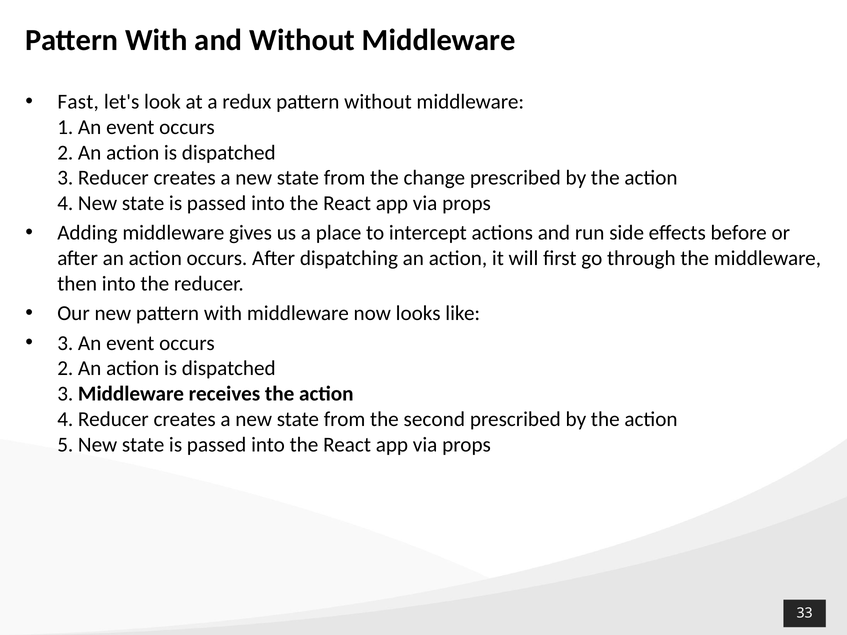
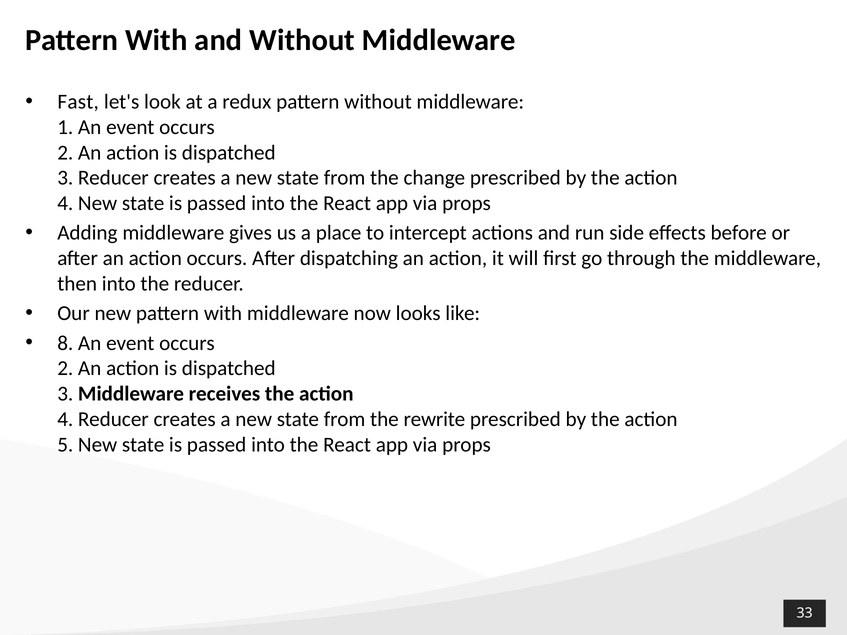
3 at (65, 343): 3 -> 8
second: second -> rewrite
